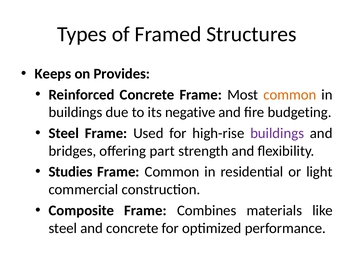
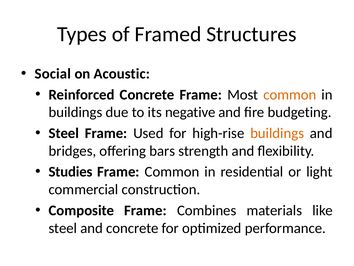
Keeps: Keeps -> Social
Provides: Provides -> Acoustic
buildings at (277, 133) colour: purple -> orange
part: part -> bars
